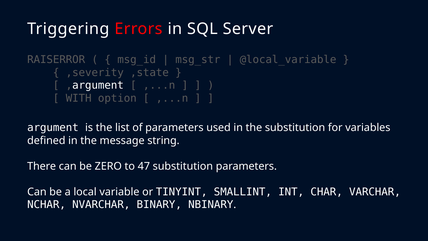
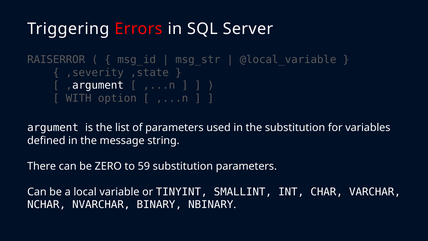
47: 47 -> 59
